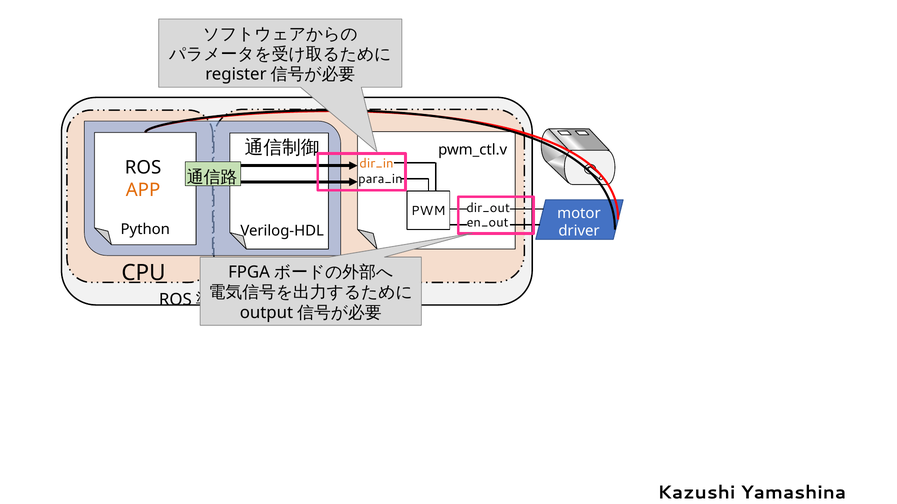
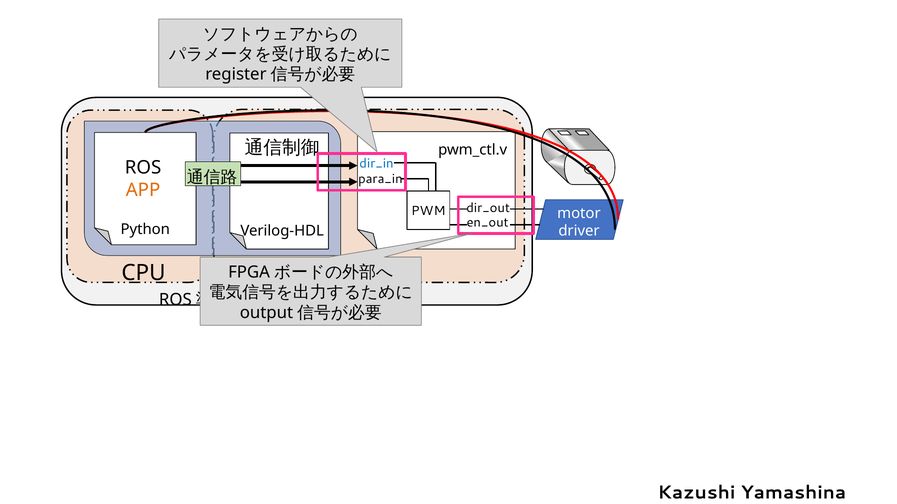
dir_in colour: orange -> blue
